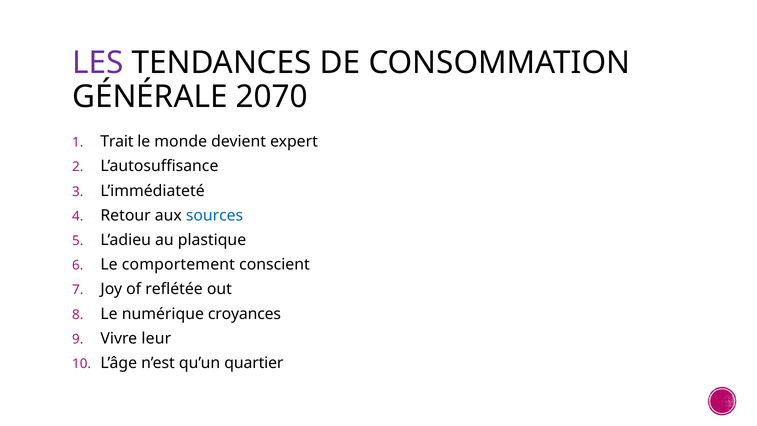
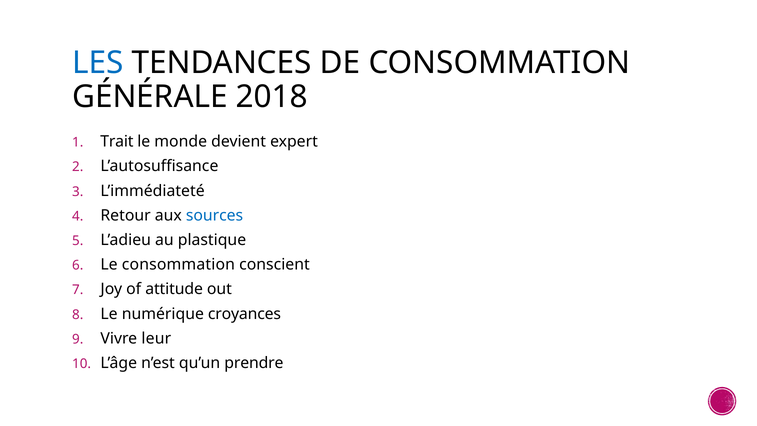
LES colour: purple -> blue
2070: 2070 -> 2018
Le comportement: comportement -> consommation
reflétée: reflétée -> attitude
quartier: quartier -> prendre
